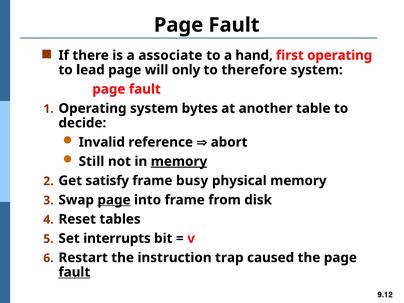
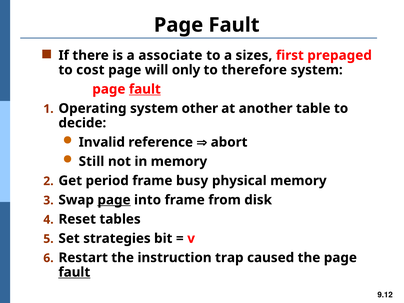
hand: hand -> sizes
first operating: operating -> prepaged
lead: lead -> cost
fault at (145, 89) underline: none -> present
bytes: bytes -> other
memory at (179, 161) underline: present -> none
satisfy: satisfy -> period
interrupts: interrupts -> strategies
